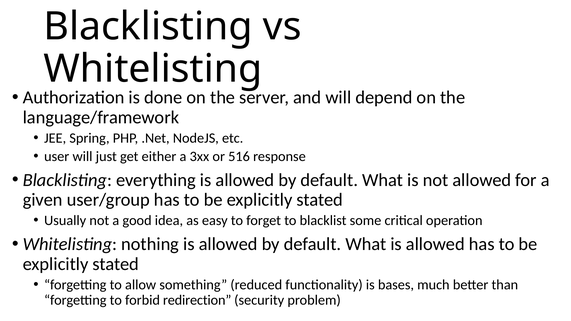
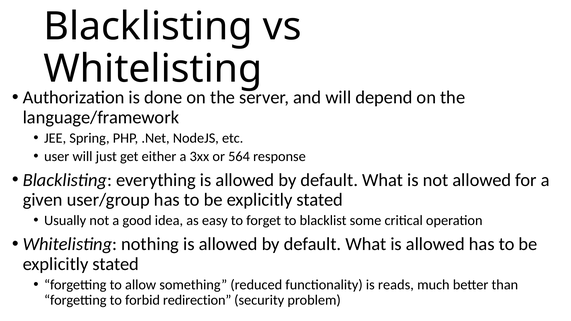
516: 516 -> 564
bases: bases -> reads
